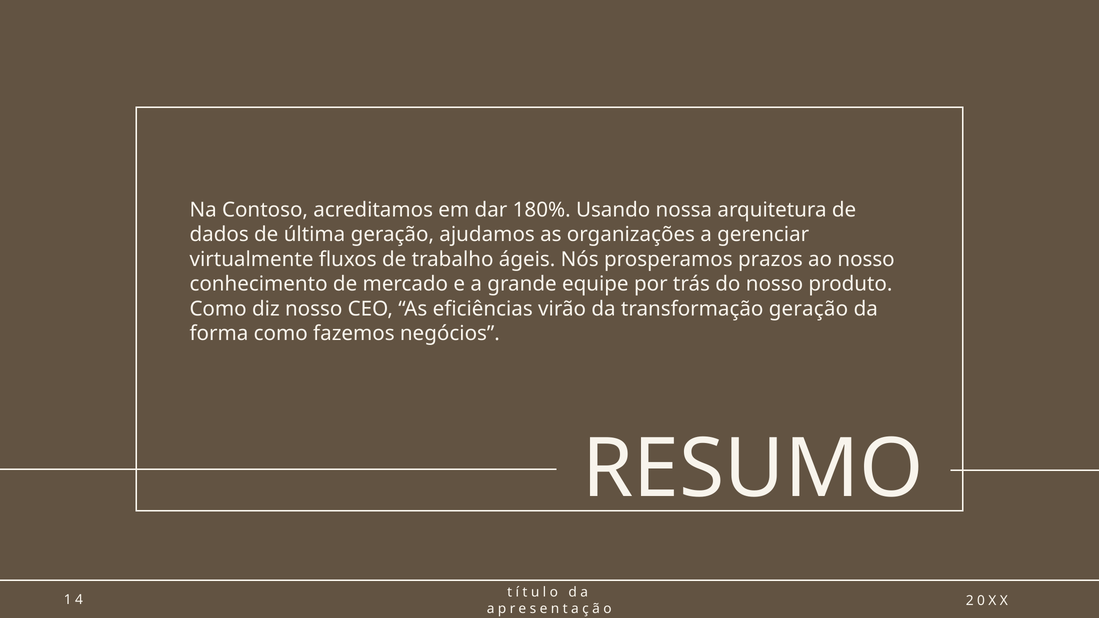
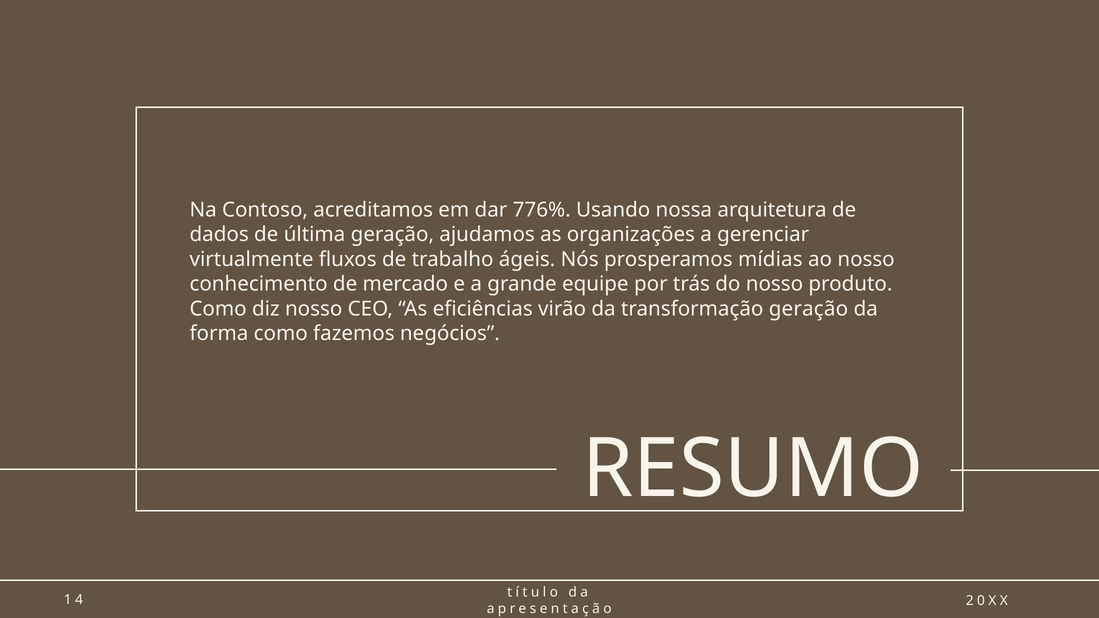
180%: 180% -> 776%
prazos: prazos -> mídias
